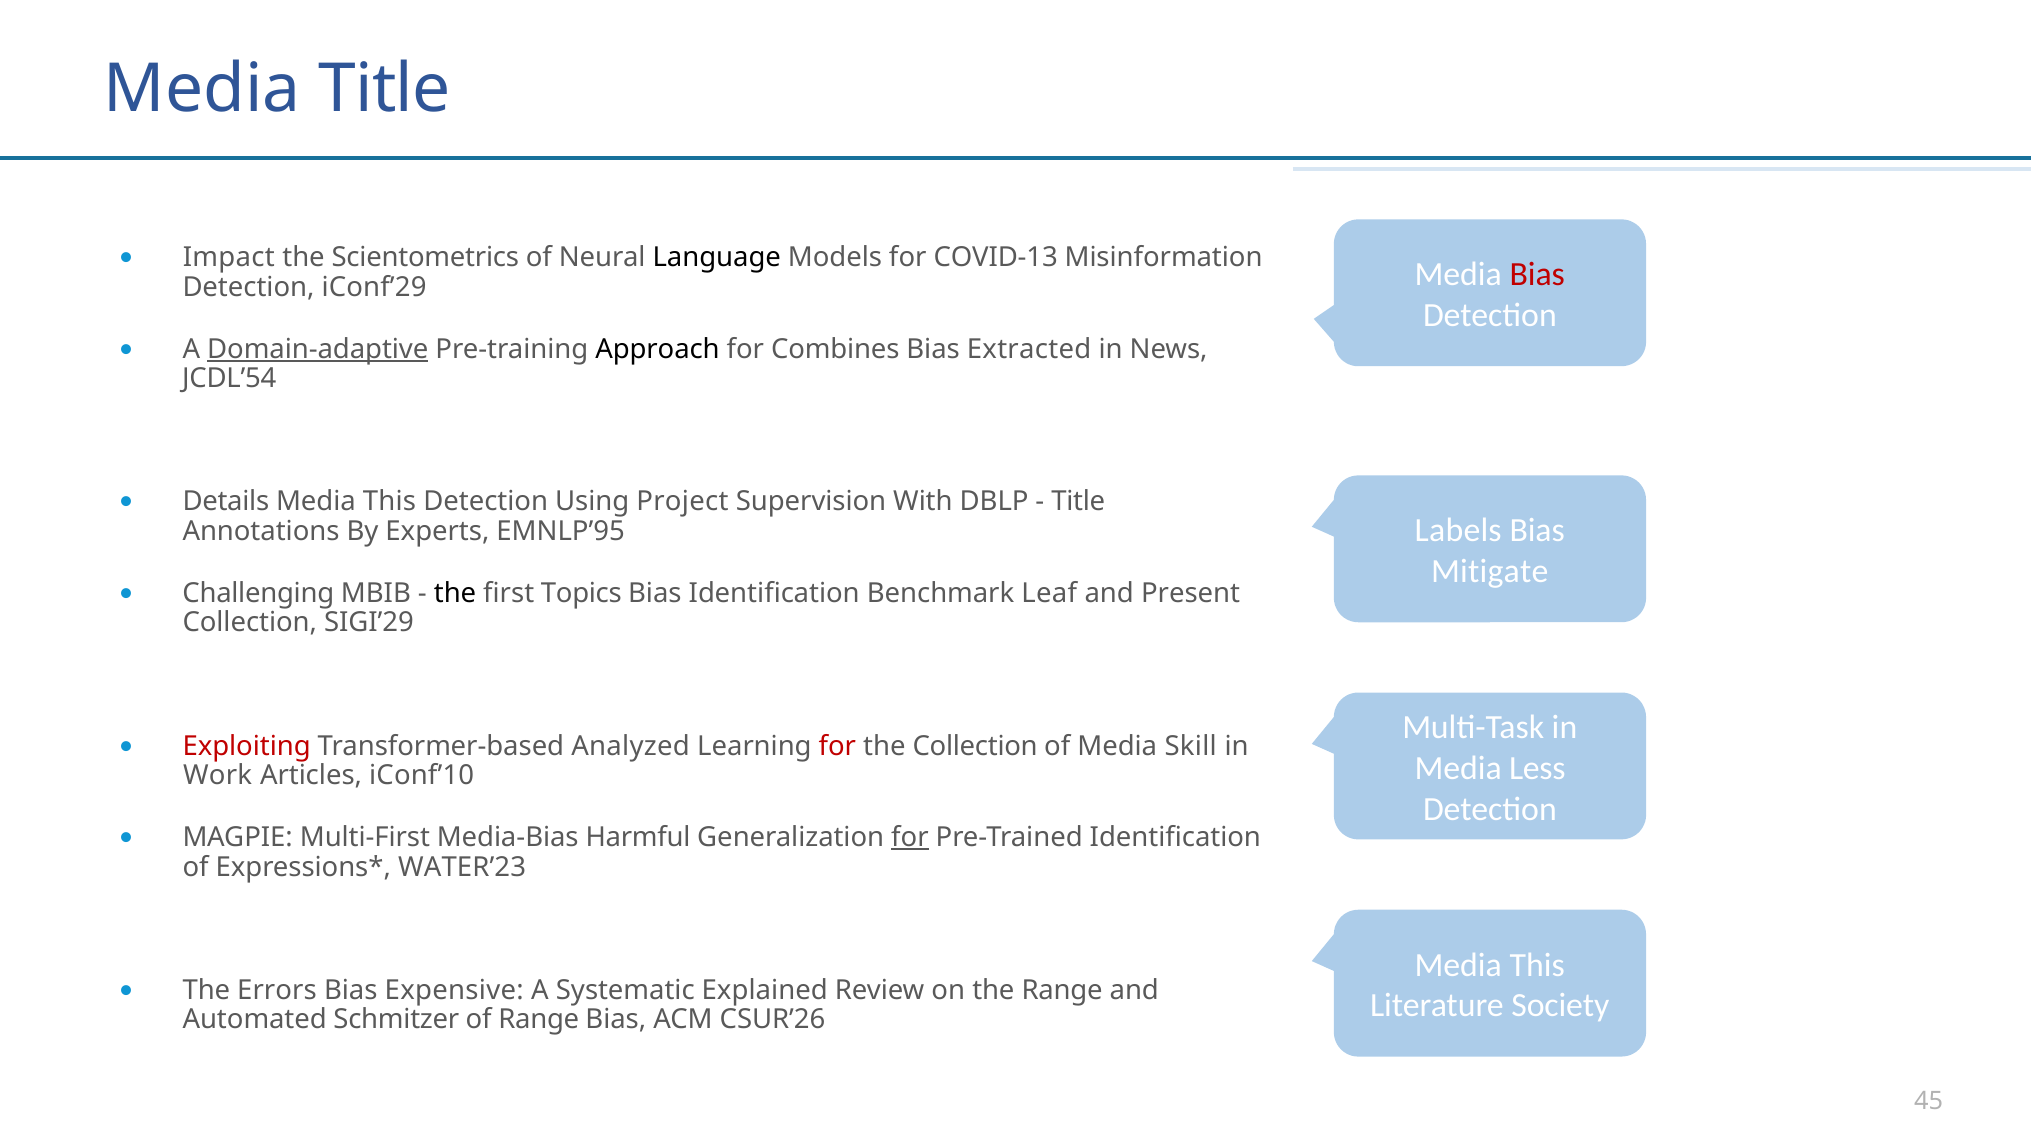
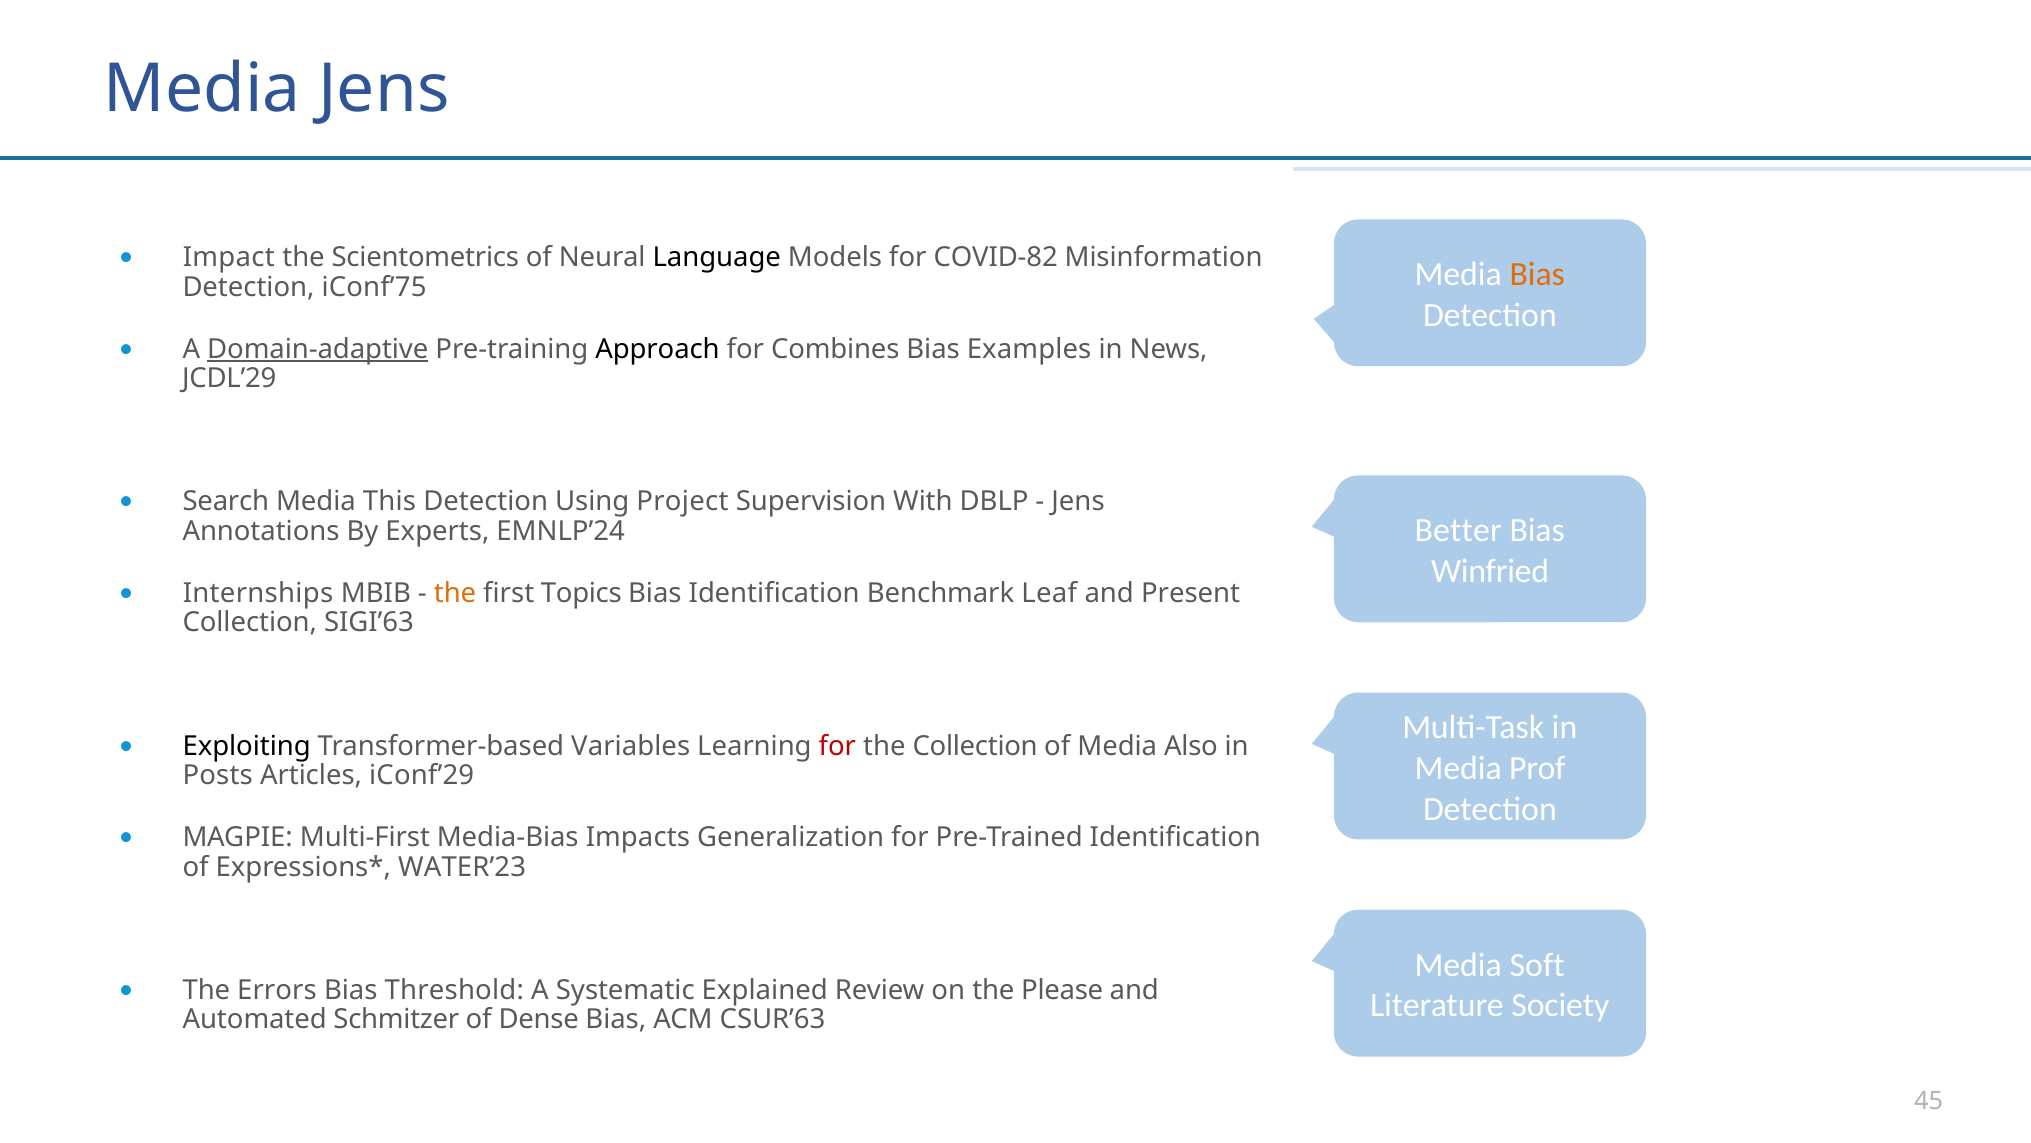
Media Title: Title -> Jens
COVID-13: COVID-13 -> COVID-82
Bias at (1537, 275) colour: red -> orange
iConf’29: iConf’29 -> iConf’75
Extracted: Extracted -> Examples
JCDL’54: JCDL’54 -> JCDL’29
Details: Details -> Search
Title at (1078, 502): Title -> Jens
Labels: Labels -> Better
EMNLP’95: EMNLP’95 -> EMNLP’24
Mitigate: Mitigate -> Winfried
Challenging: Challenging -> Internships
the at (455, 593) colour: black -> orange
SIGI’29: SIGI’29 -> SIGI’63
Exploiting colour: red -> black
Analyzed: Analyzed -> Variables
Skill: Skill -> Also
Less: Less -> Prof
Work: Work -> Posts
iConf’10: iConf’10 -> iConf’29
Harmful: Harmful -> Impacts
for at (910, 837) underline: present -> none
This at (1537, 965): This -> Soft
Expensive: Expensive -> Threshold
the Range: Range -> Please
of Range: Range -> Dense
CSUR’26: CSUR’26 -> CSUR’63
